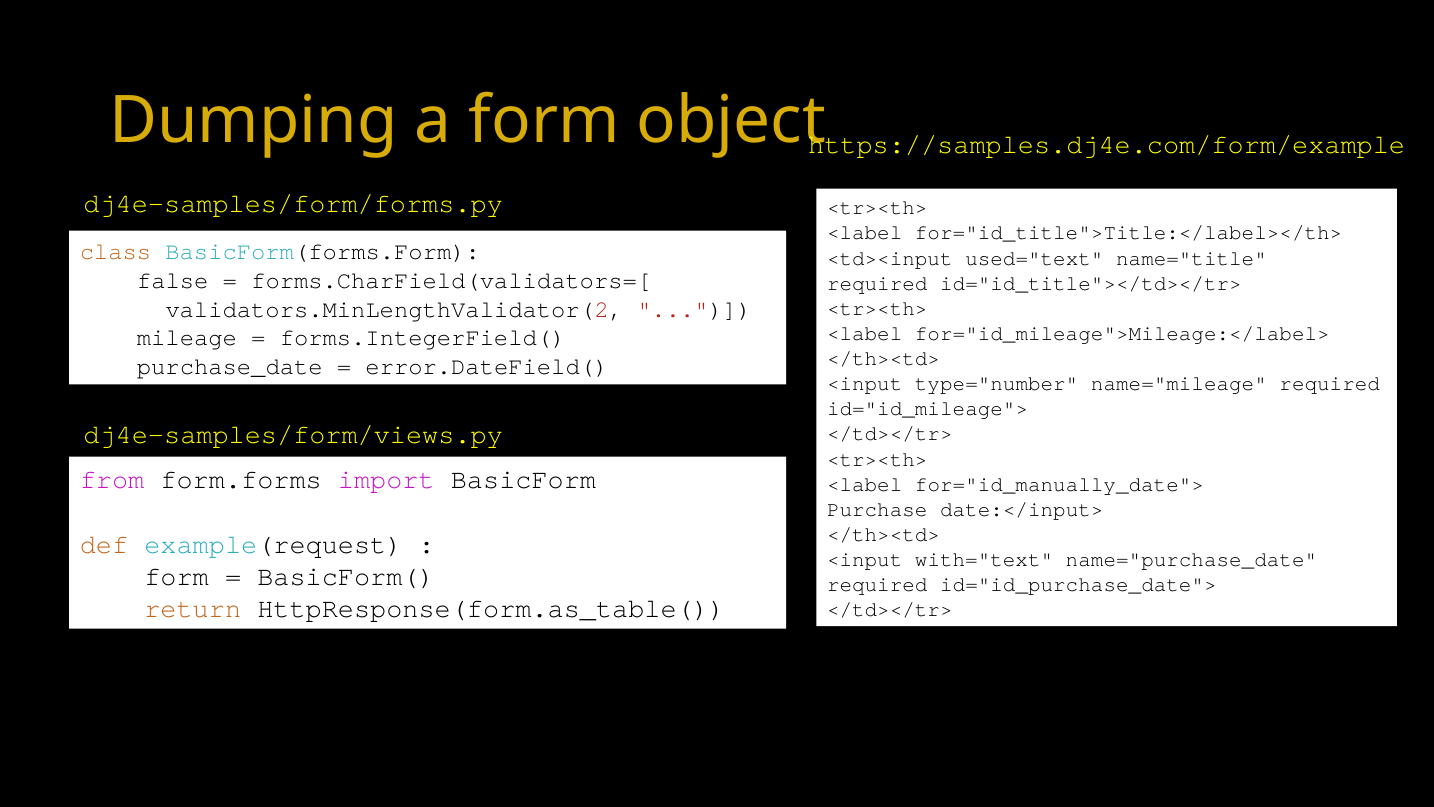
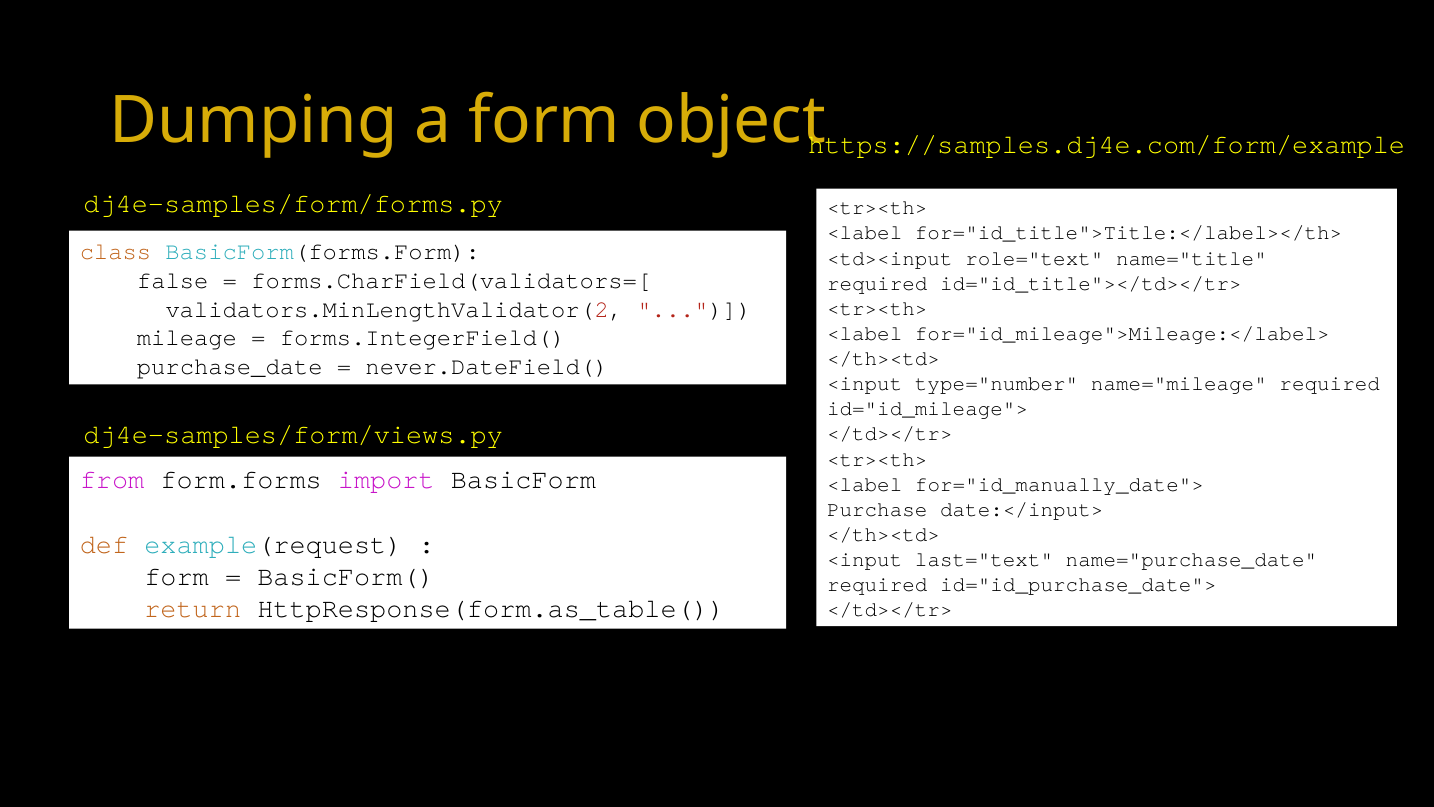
used="text: used="text -> role="text
error.DateField(: error.DateField( -> never.DateField(
with="text: with="text -> last="text
